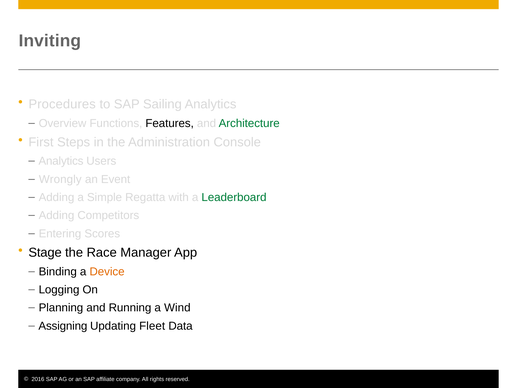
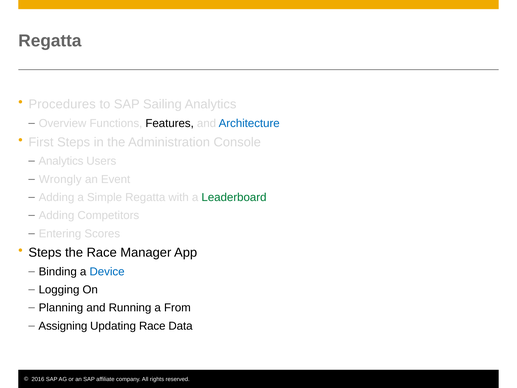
Inviting at (50, 41): Inviting -> Regatta
Architecture colour: green -> blue
Stage at (45, 253): Stage -> Steps
Device colour: orange -> blue
Wind: Wind -> From
Updating Fleet: Fleet -> Race
